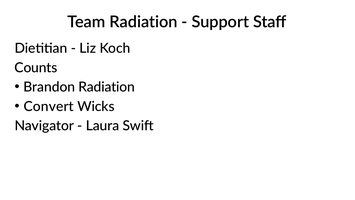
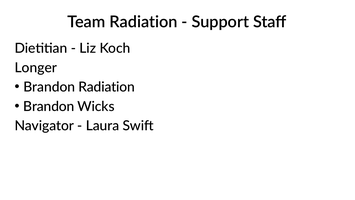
Counts: Counts -> Longer
Convert at (49, 106): Convert -> Brandon
